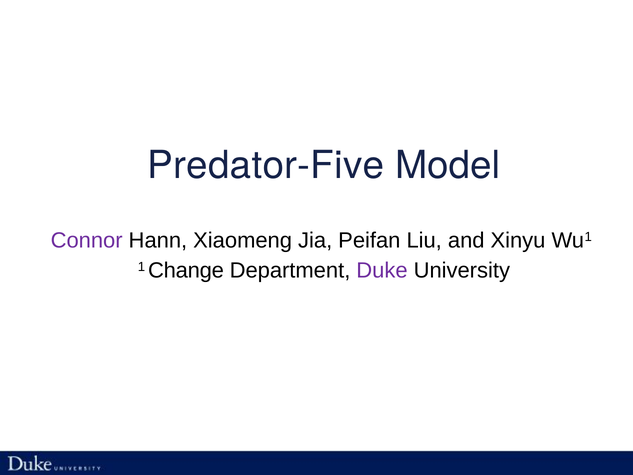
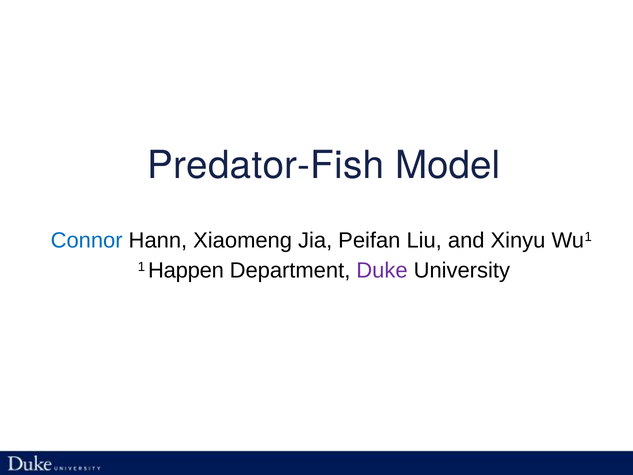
Predator-Five: Predator-Five -> Predator-Fish
Connor colour: purple -> blue
Change: Change -> Happen
